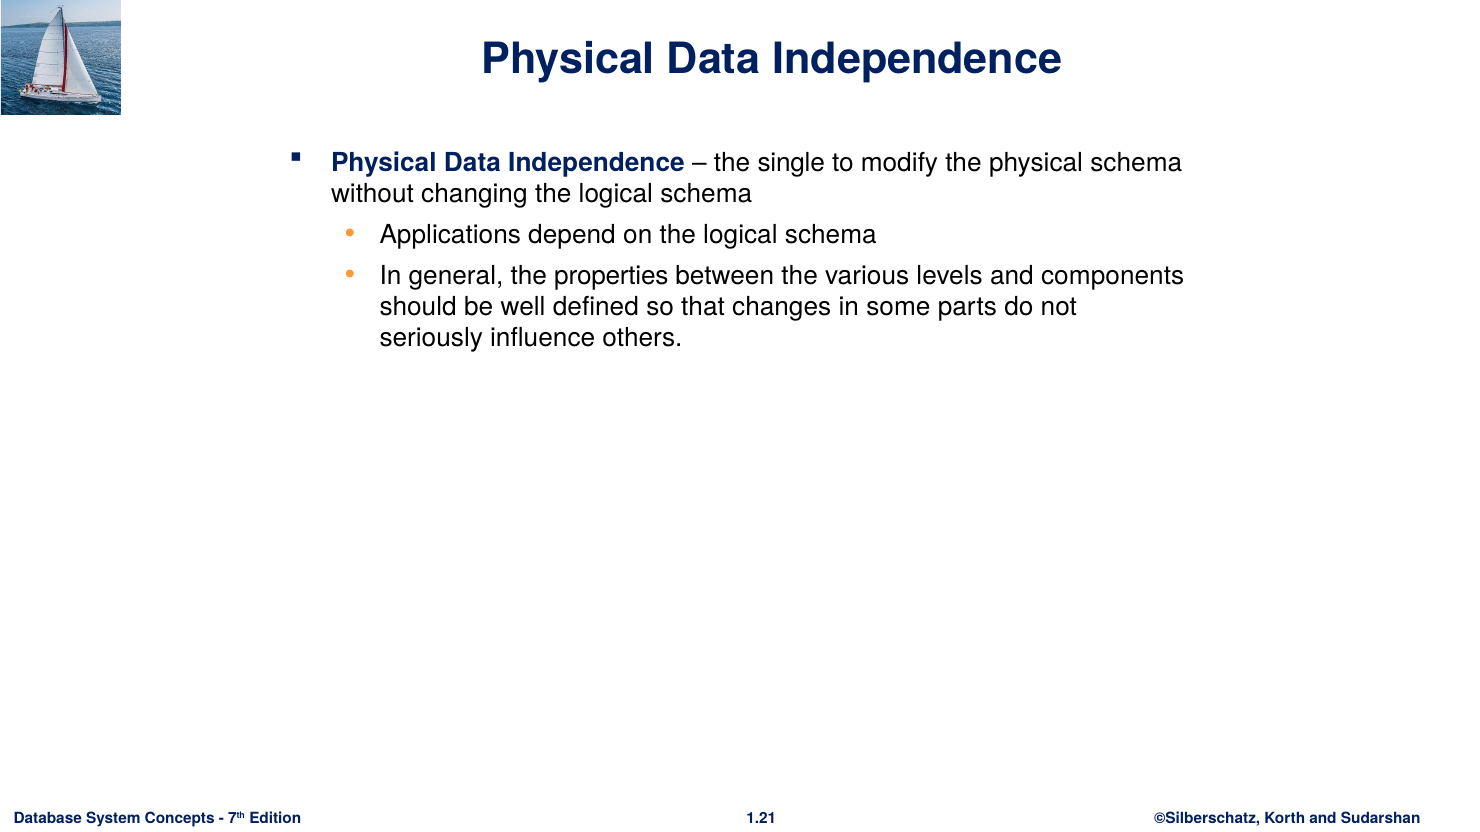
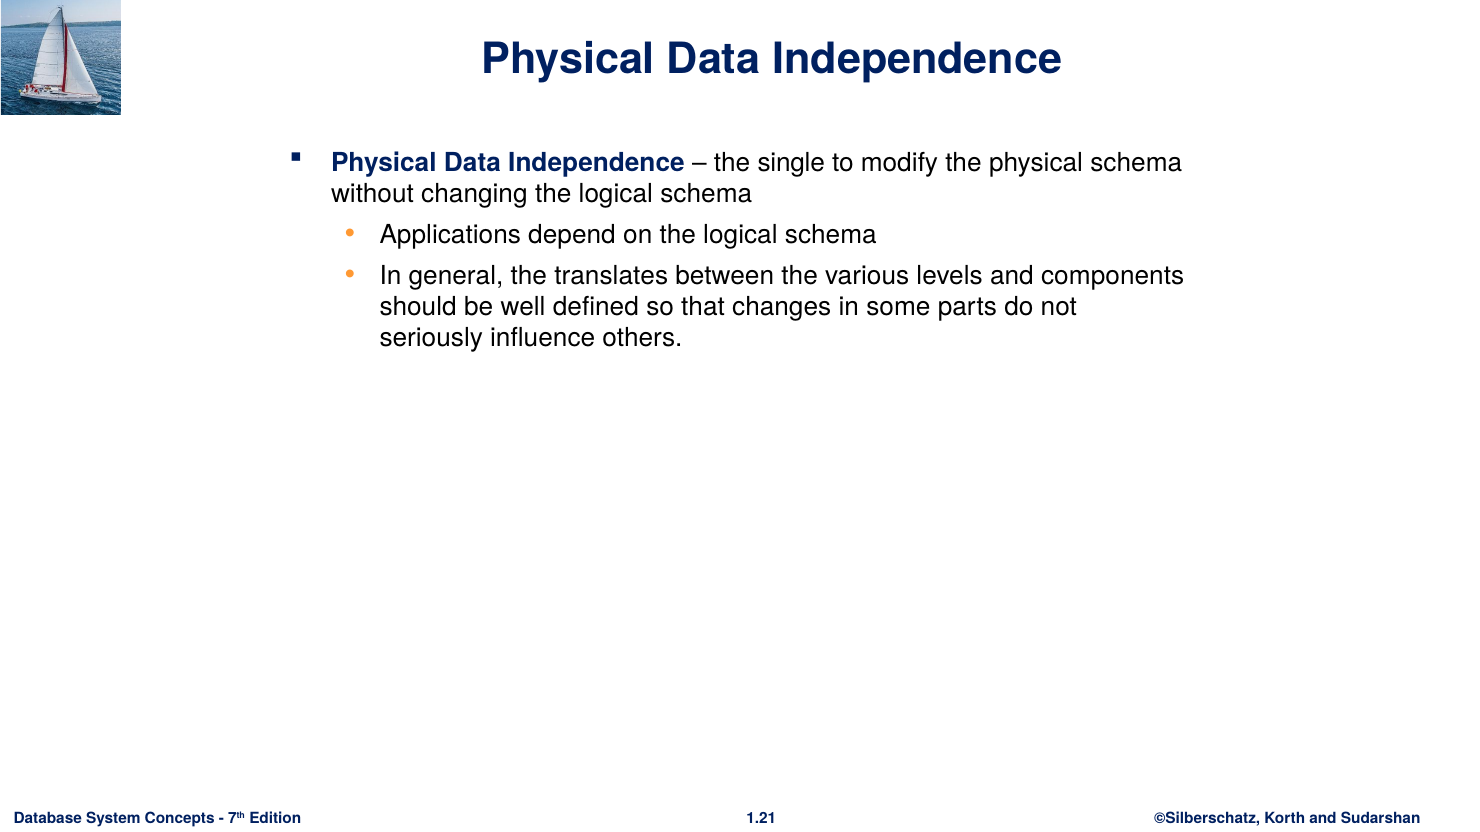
properties: properties -> translates
